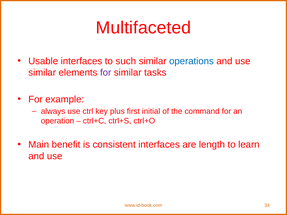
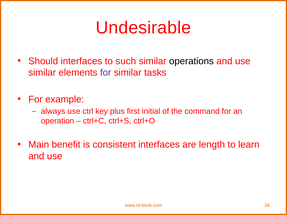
Multifaceted: Multifaceted -> Undesirable
Usable: Usable -> Should
operations colour: blue -> black
